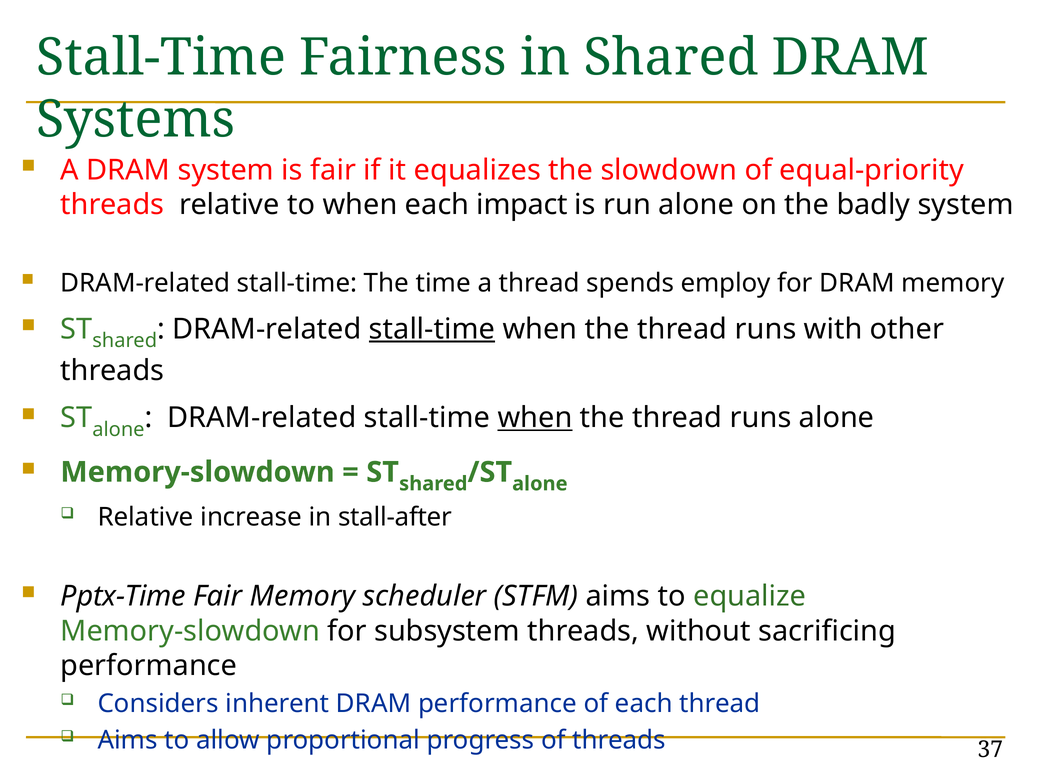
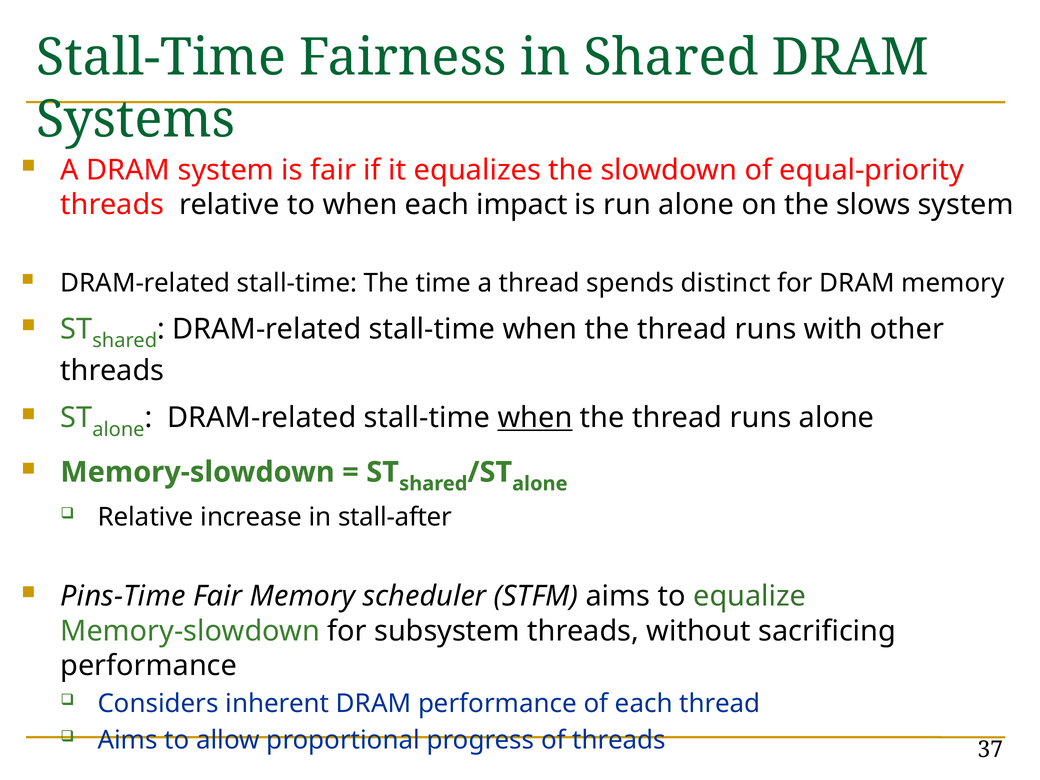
badly: badly -> slows
employ: employ -> distinct
stall-time at (432, 329) underline: present -> none
Pptx-Time: Pptx-Time -> Pins-Time
